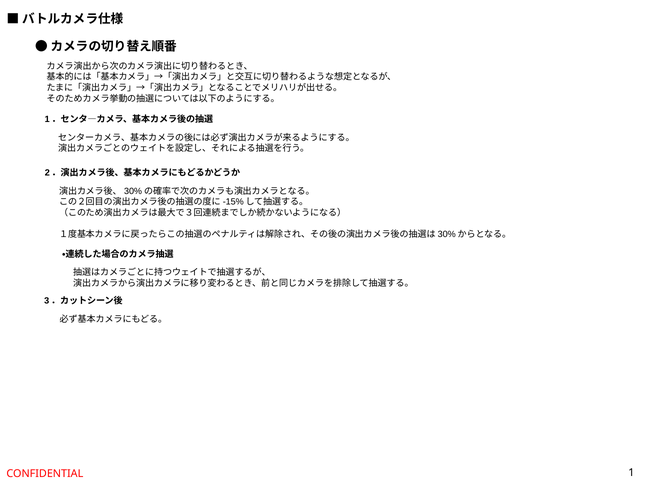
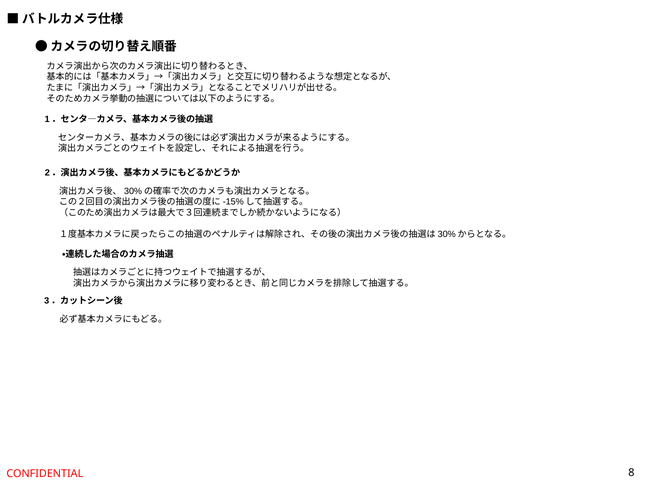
1: 1 -> 8
